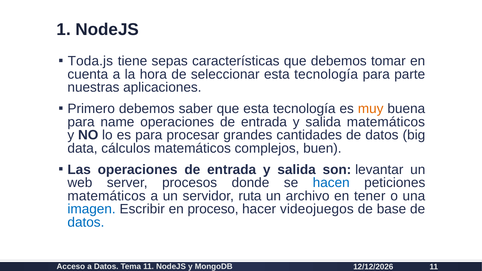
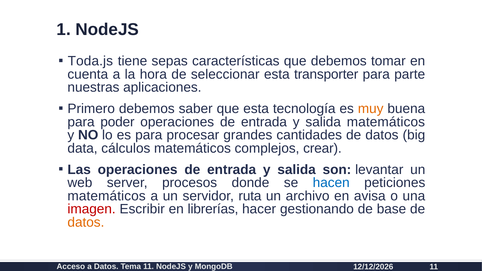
seleccionar esta tecnología: tecnología -> transporter
name: name -> poder
buen: buen -> crear
tener: tener -> avisa
imagen colour: blue -> red
proceso: proceso -> librerías
videojuegos: videojuegos -> gestionando
datos at (86, 222) colour: blue -> orange
